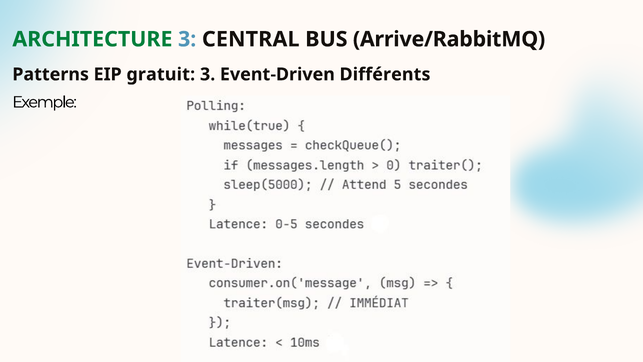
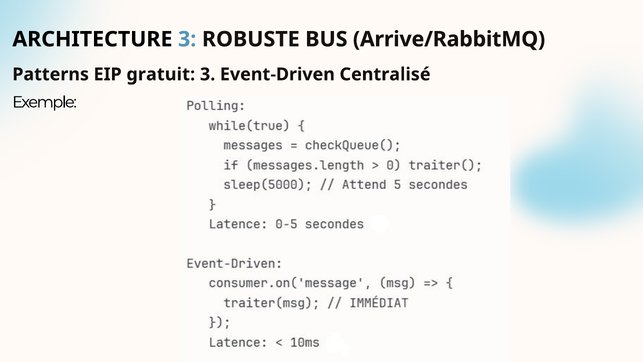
ARCHITECTURE colour: green -> black
CENTRAL: CENTRAL -> ROBUSTE
Différents: Différents -> Centralisé
